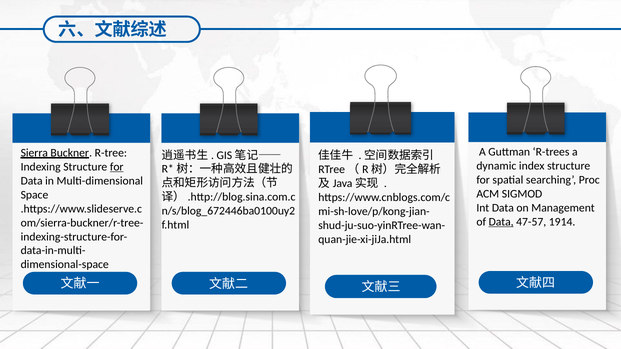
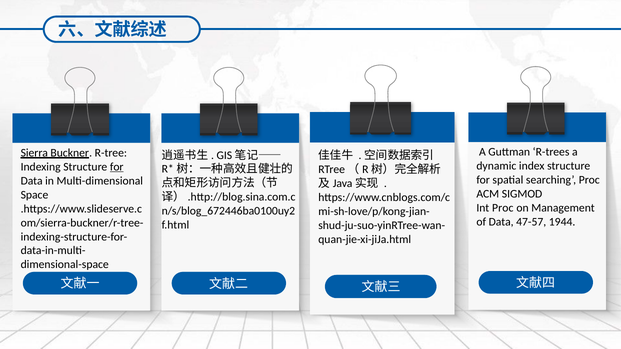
Int Data: Data -> Proc
Data at (501, 222) underline: present -> none
1914: 1914 -> 1944
